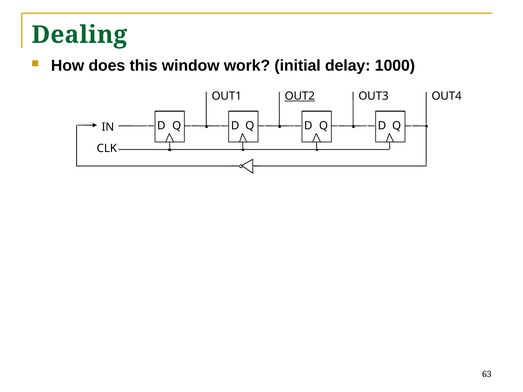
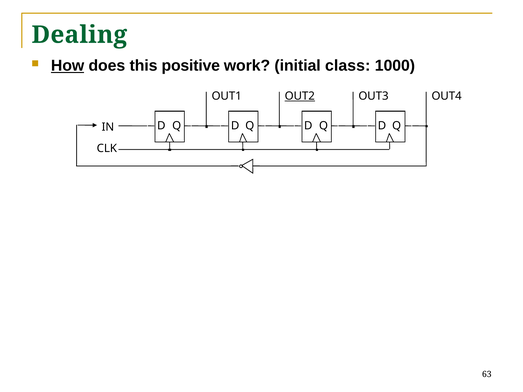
How underline: none -> present
window: window -> positive
delay: delay -> class
